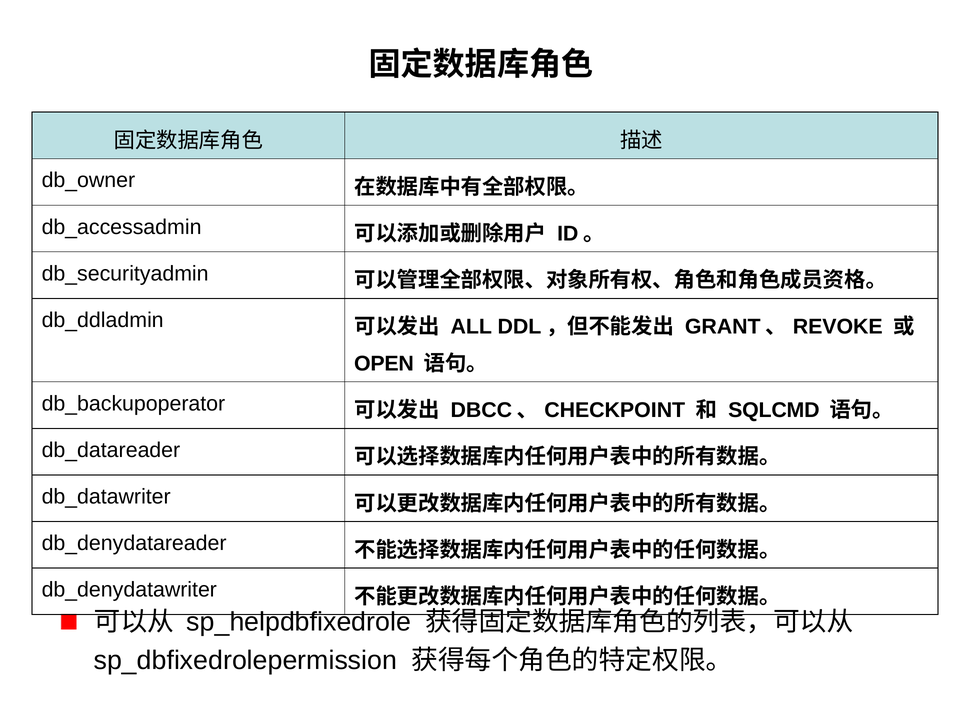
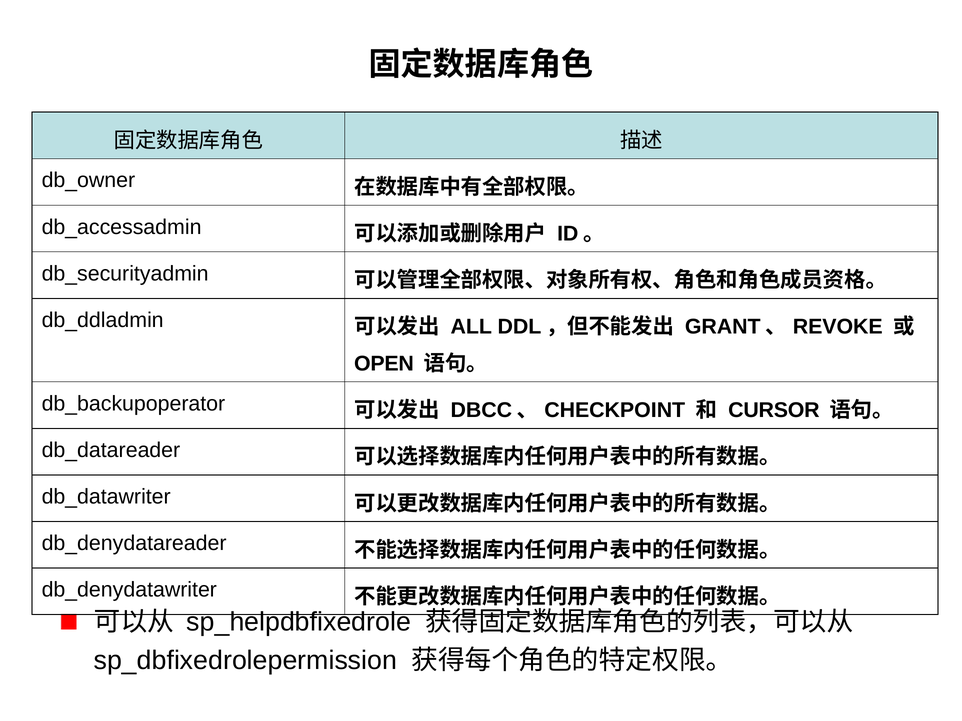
SQLCMD: SQLCMD -> CURSOR
